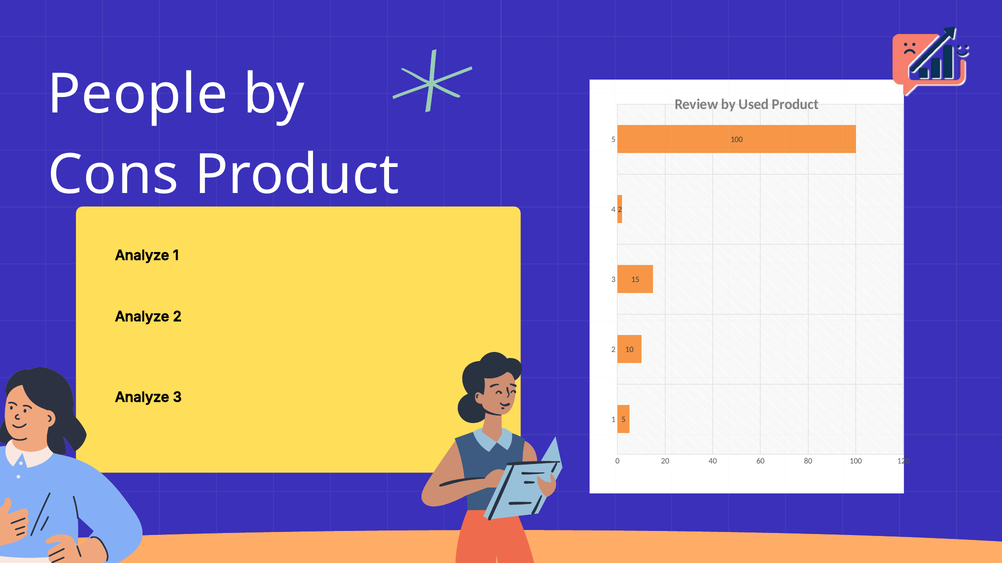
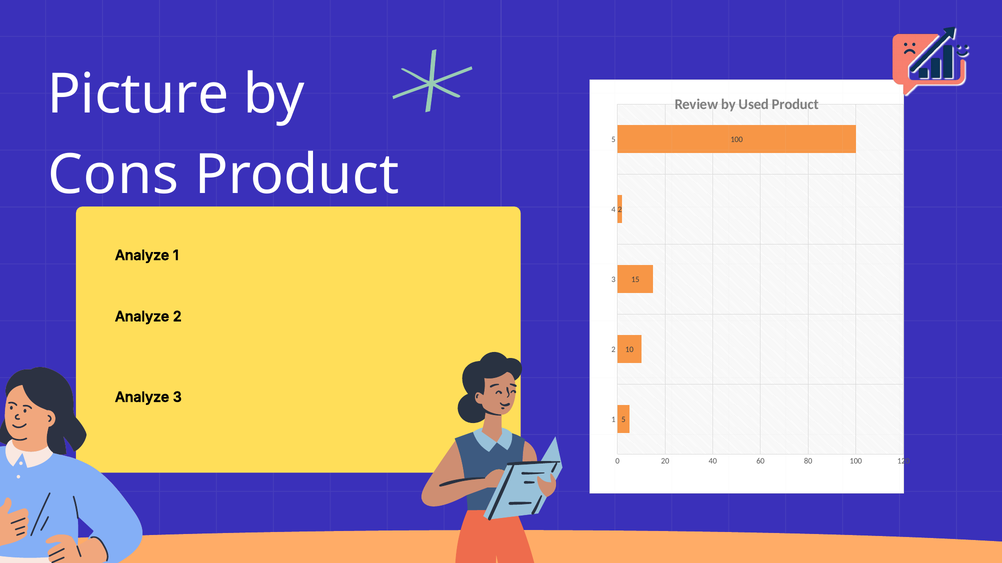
People: People -> Picture
